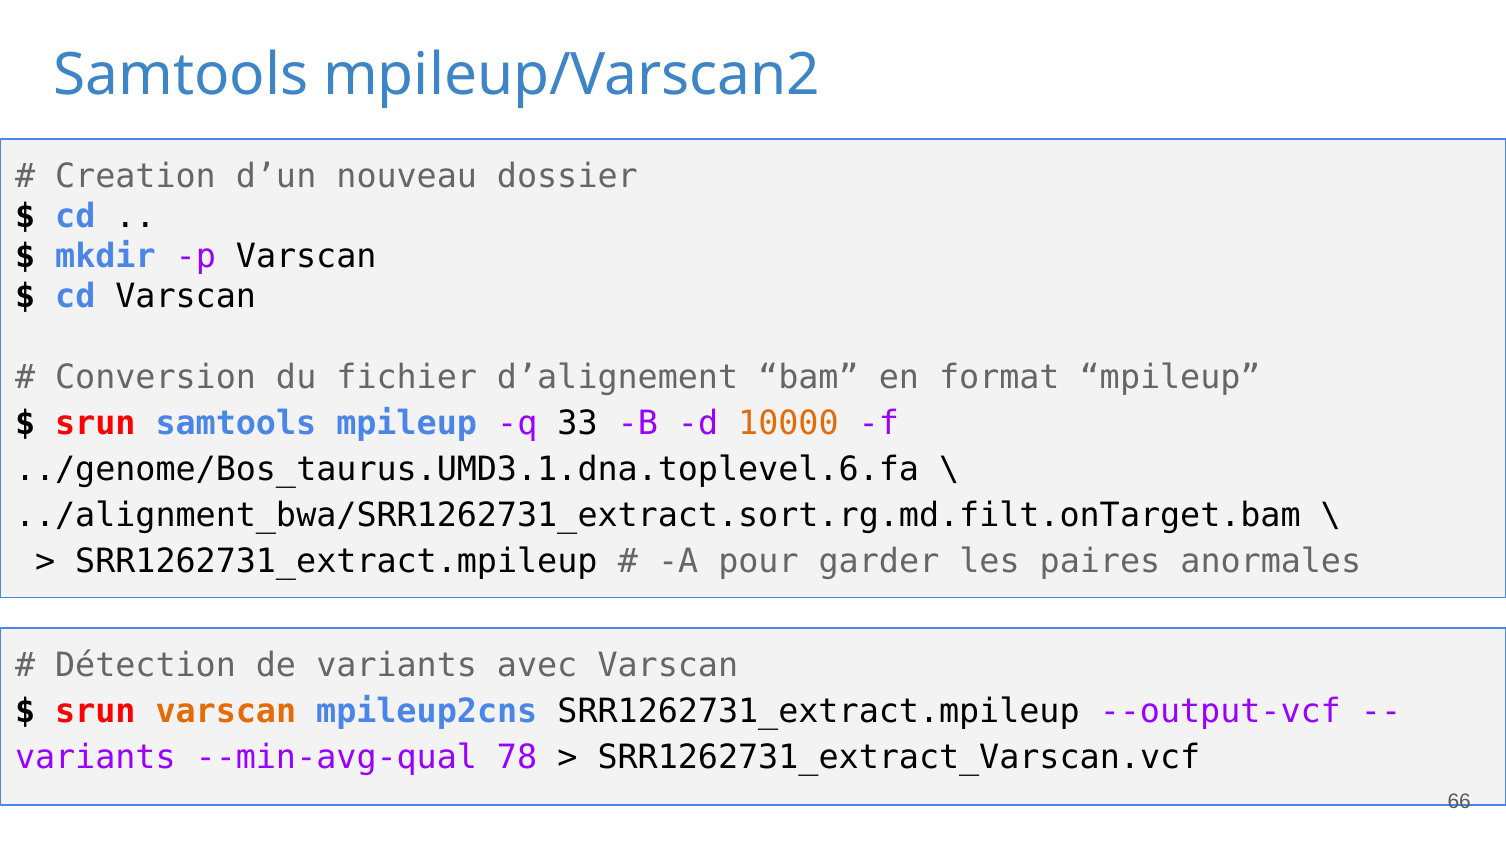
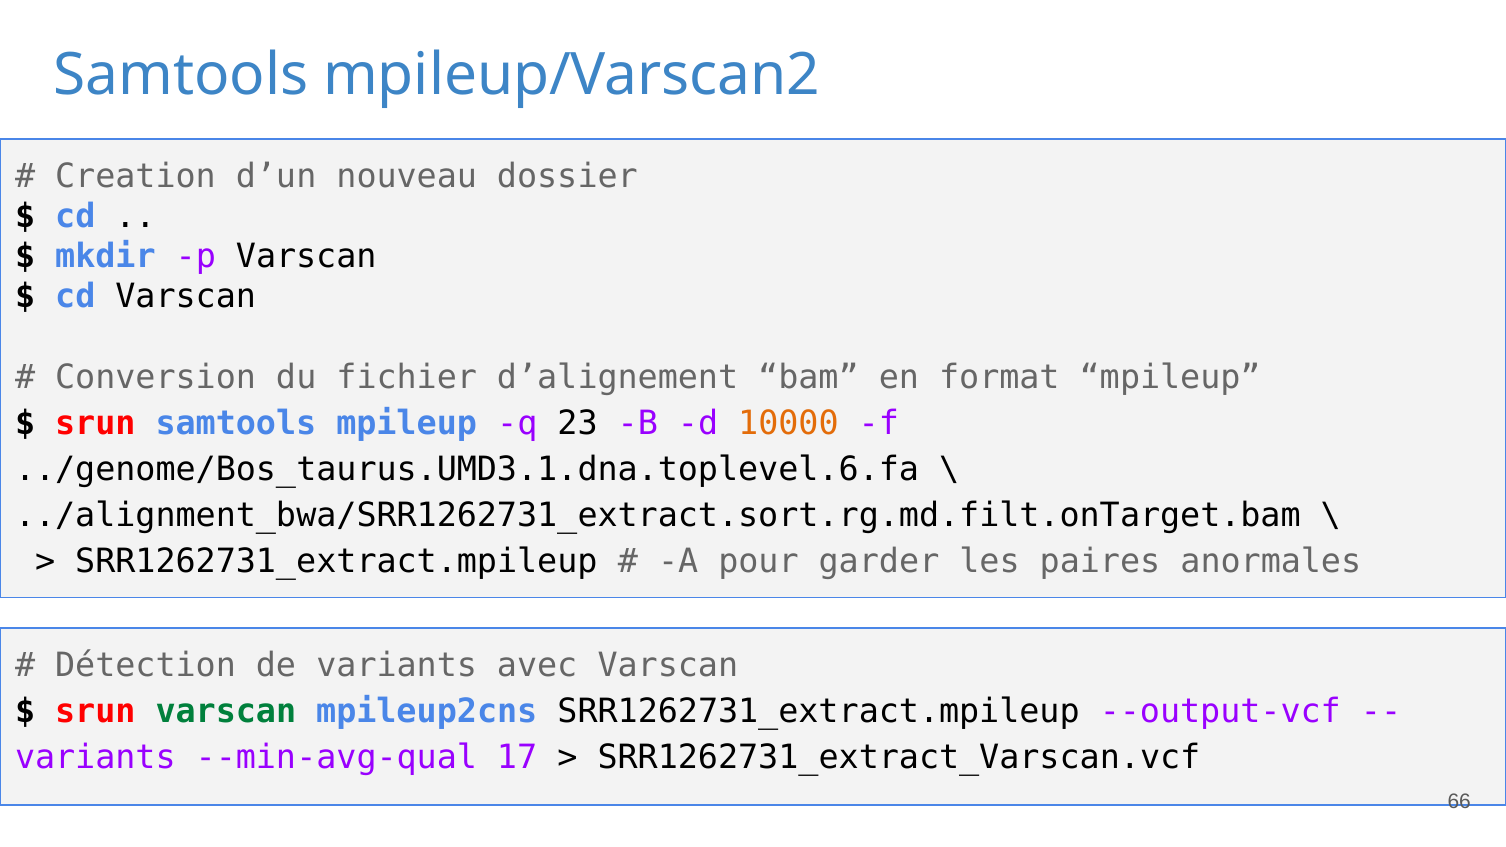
33: 33 -> 23
varscan at (226, 712) colour: orange -> green
78: 78 -> 17
